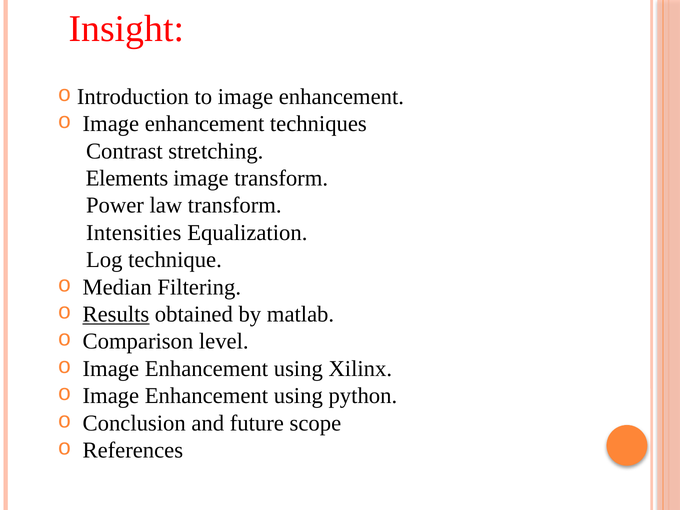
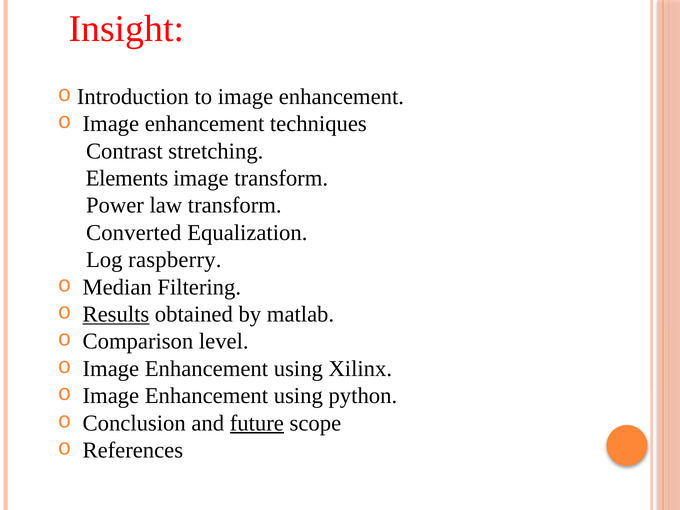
Intensities: Intensities -> Converted
technique: technique -> raspberry
future underline: none -> present
